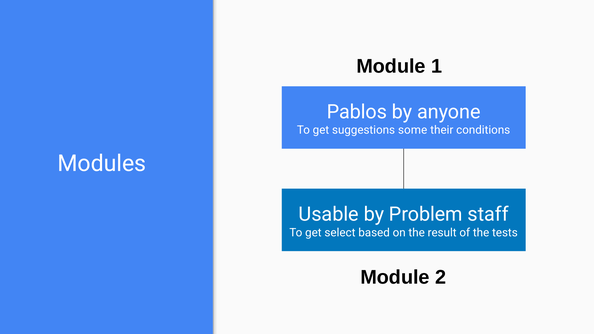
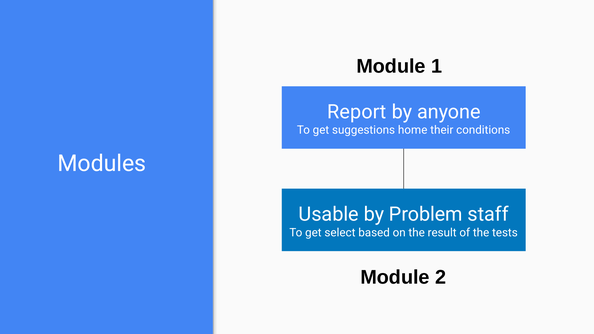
Pablos: Pablos -> Report
some: some -> home
